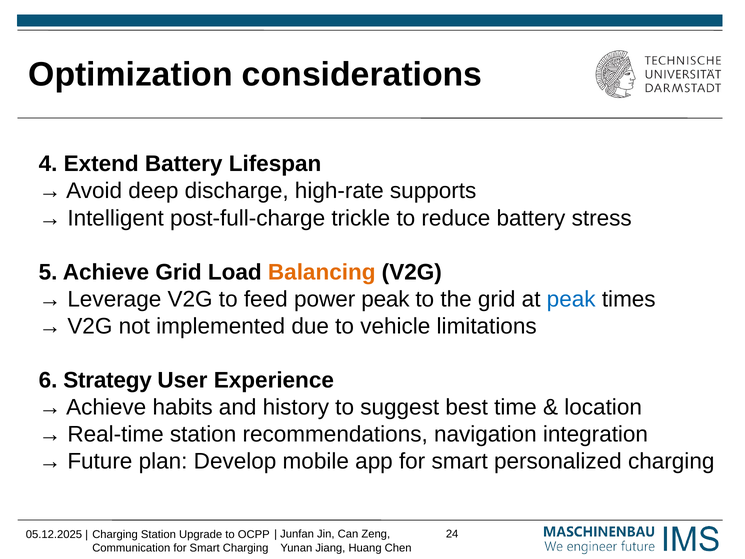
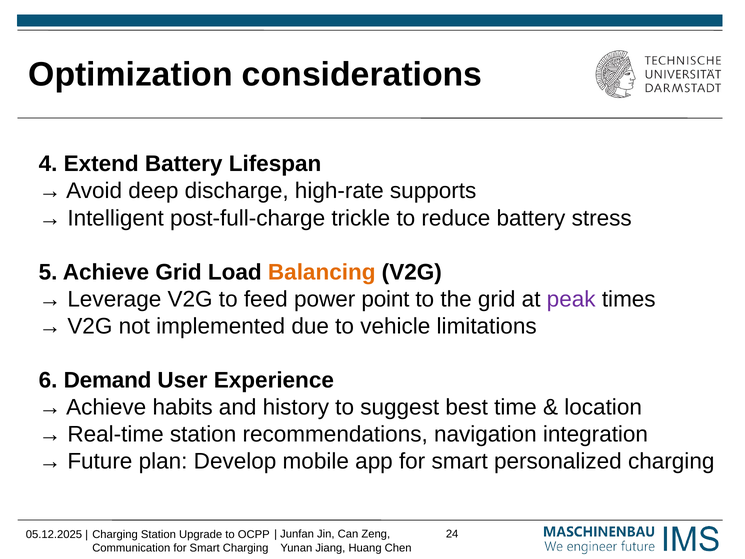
power peak: peak -> point
peak at (571, 299) colour: blue -> purple
Strategy: Strategy -> Demand
